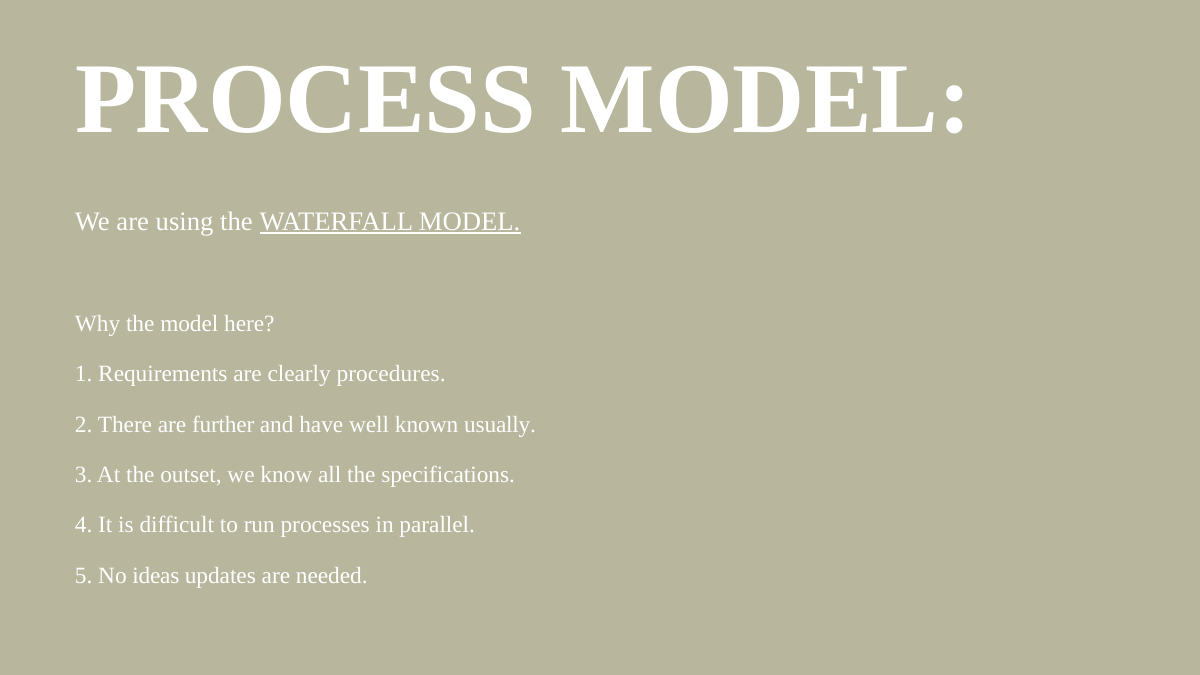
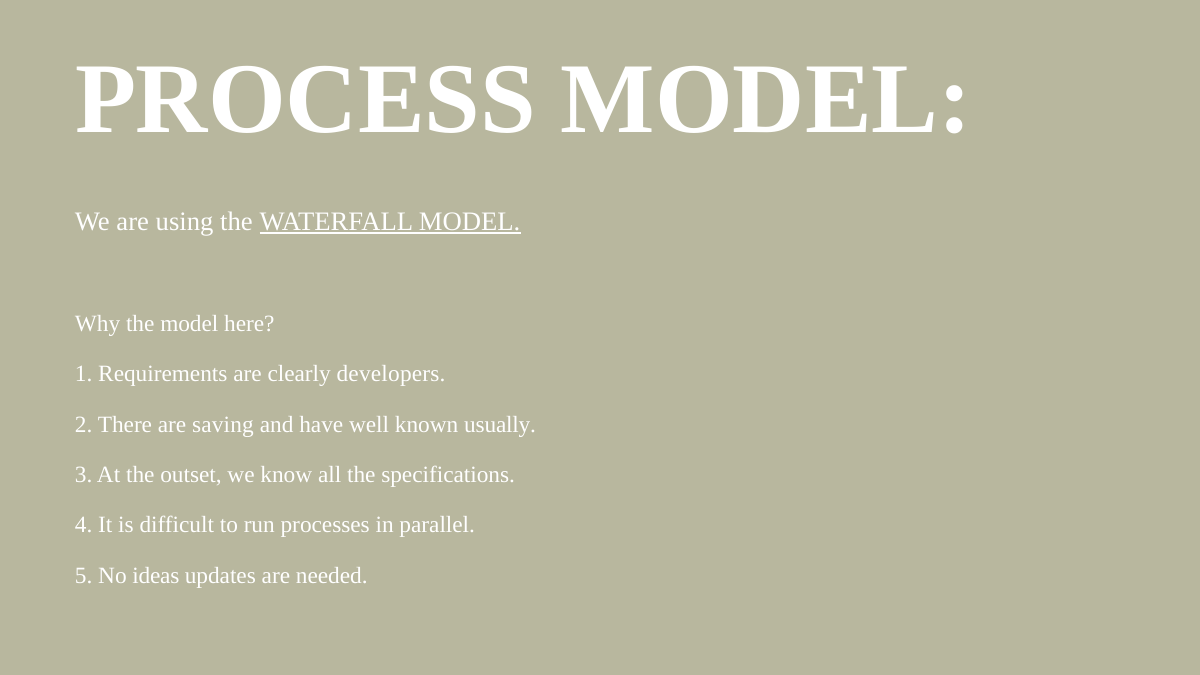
procedures: procedures -> developers
further: further -> saving
